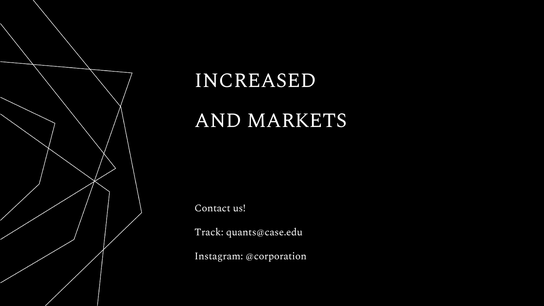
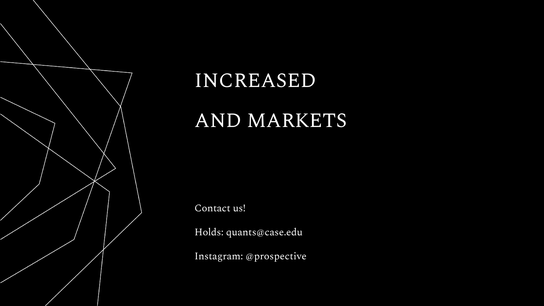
Track: Track -> Holds
@corporation: @corporation -> @prospective
